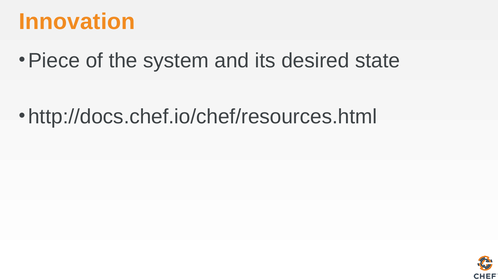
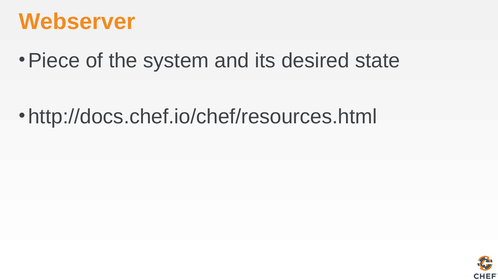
Innovation: Innovation -> Webserver
